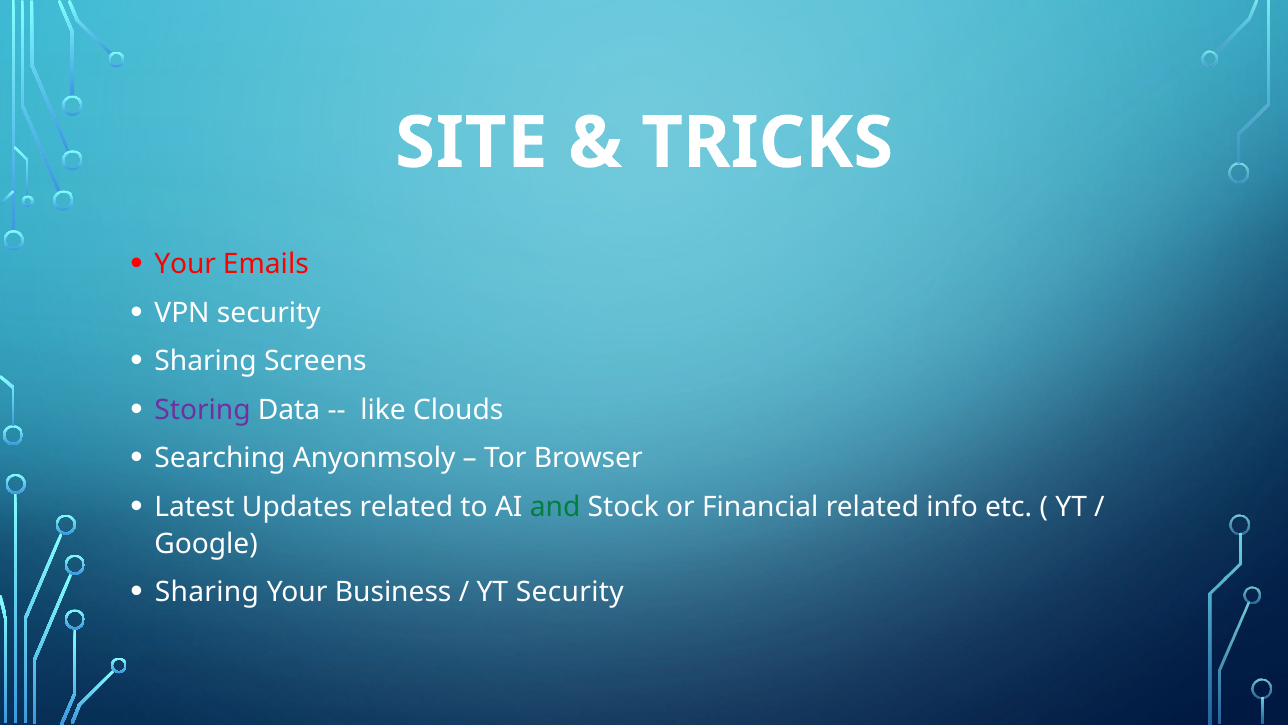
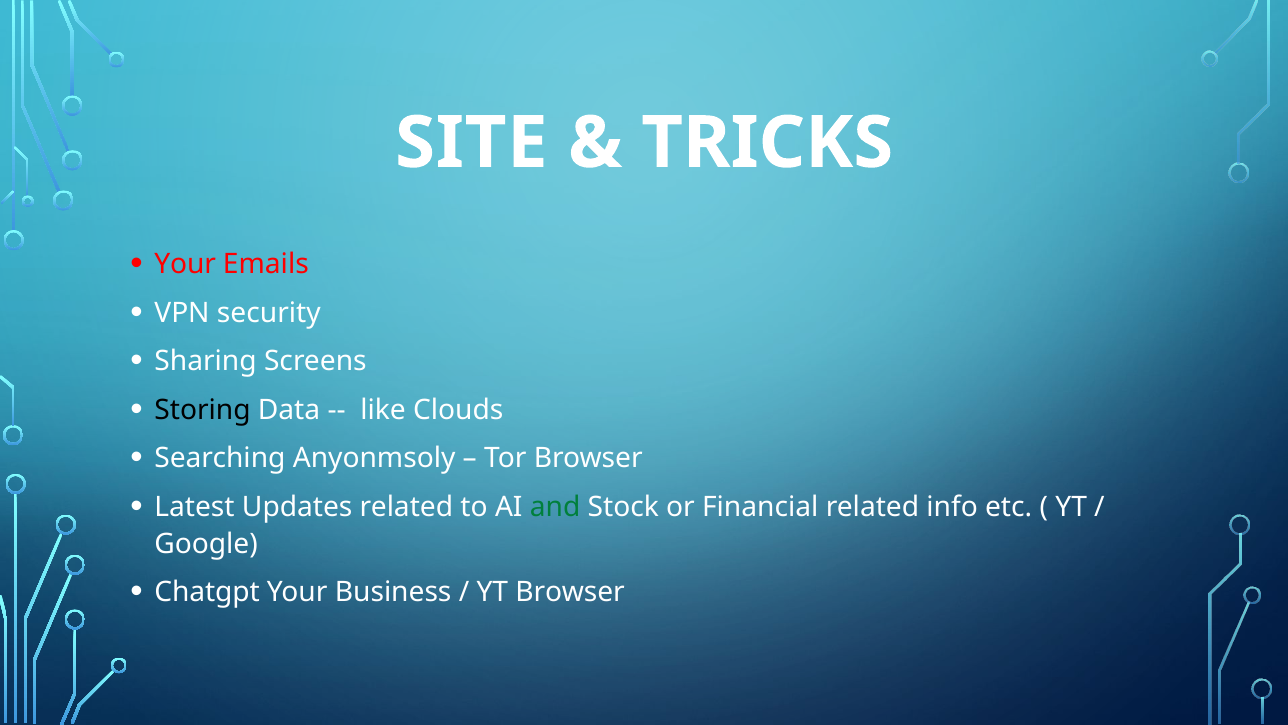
Storing colour: purple -> black
Sharing at (207, 592): Sharing -> Chatgpt
YT Security: Security -> Browser
